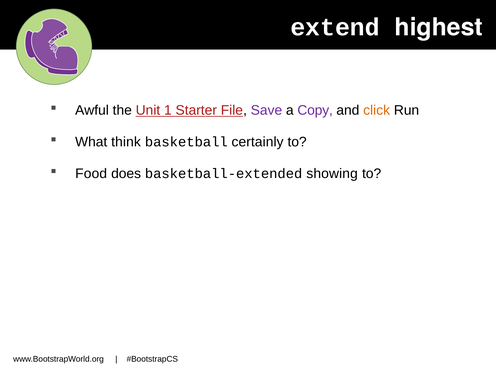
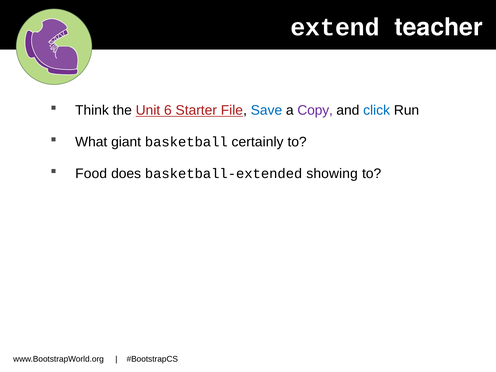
highest: highest -> teacher
Awful: Awful -> Think
1: 1 -> 6
Save colour: purple -> blue
click colour: orange -> blue
think: think -> giant
